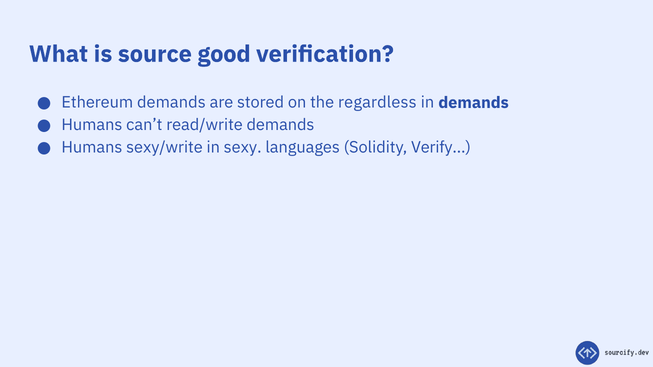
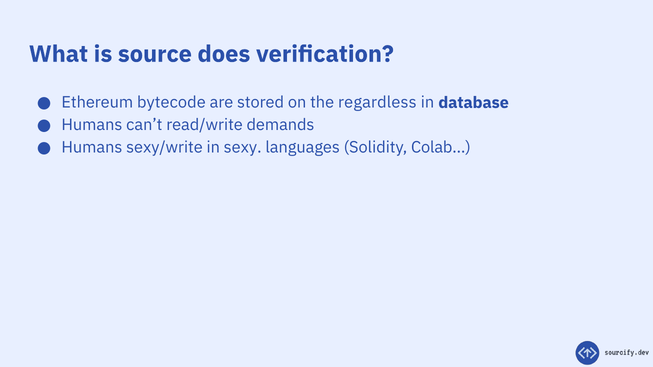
good: good -> does
Ethereum demands: demands -> bytecode
in demands: demands -> database
Verify…: Verify… -> Colab…
